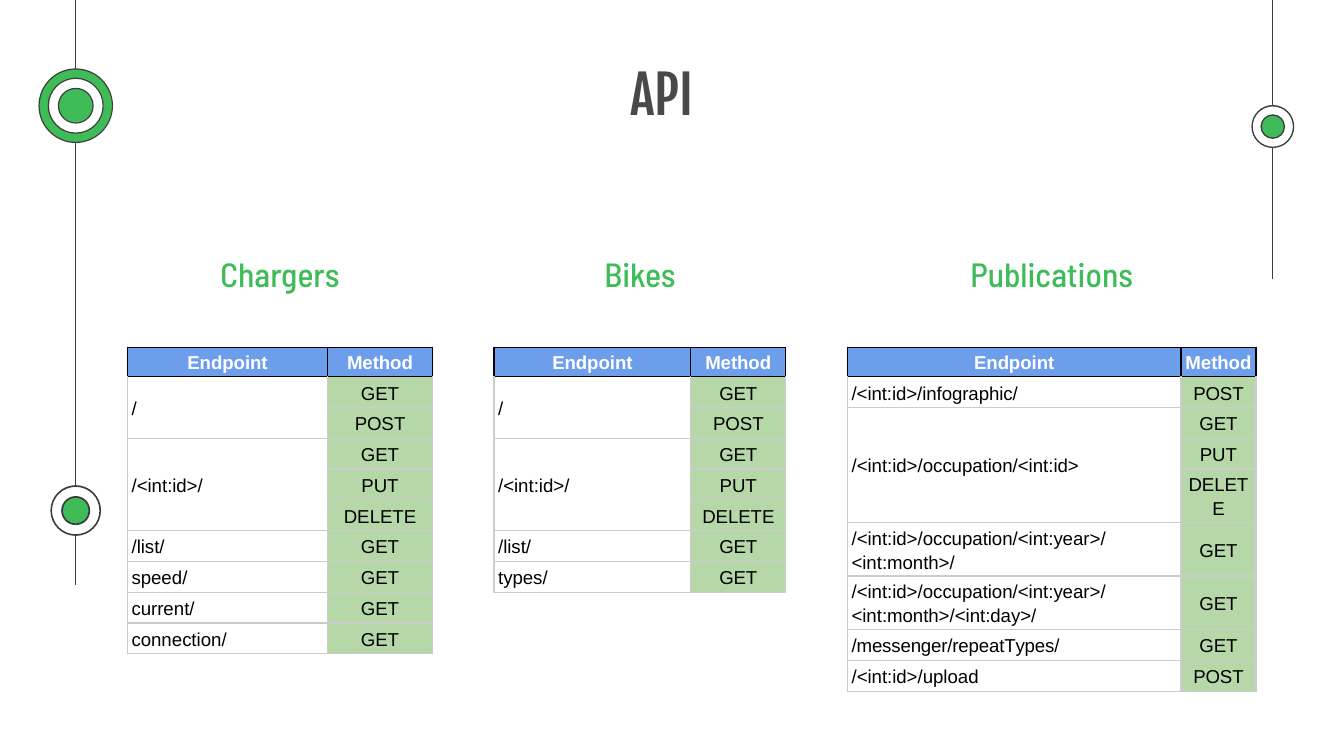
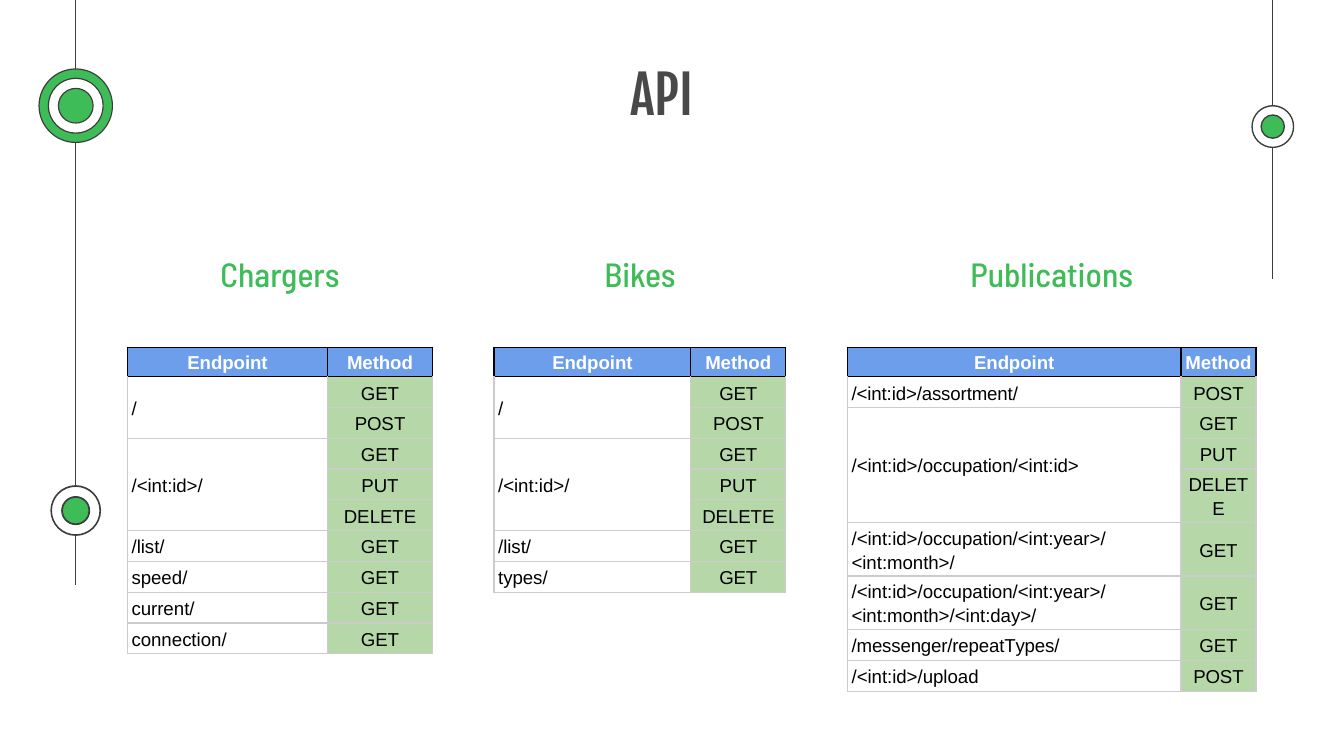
/<int:id>/infographic/: /<int:id>/infographic/ -> /<int:id>/assortment/
